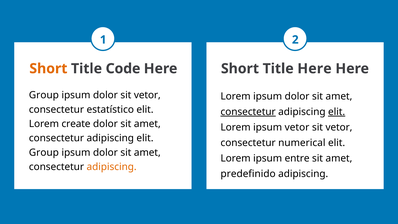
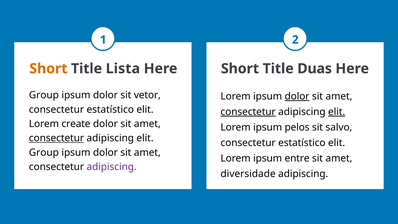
Code: Code -> Lista
Title Here: Here -> Duas
dolor at (297, 96) underline: none -> present
ipsum vetor: vetor -> pelos
vetor at (339, 127): vetor -> salvo
consectetur at (56, 138) underline: none -> present
numerical at (302, 143): numerical -> estatístico
adipiscing at (112, 167) colour: orange -> purple
predefinido: predefinido -> diversidade
